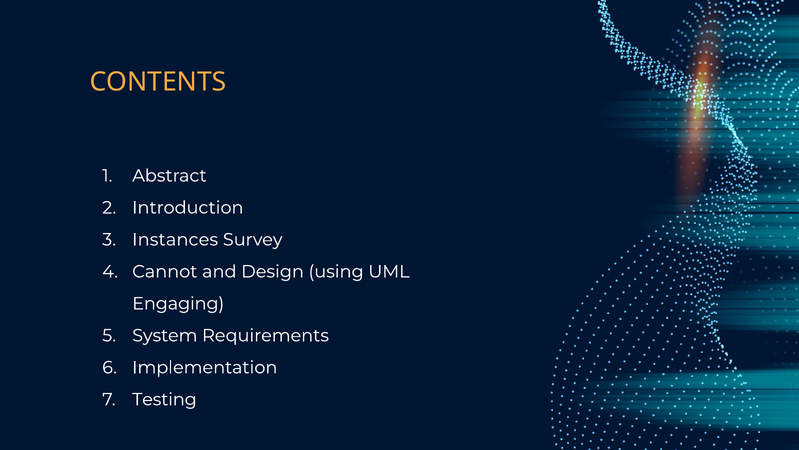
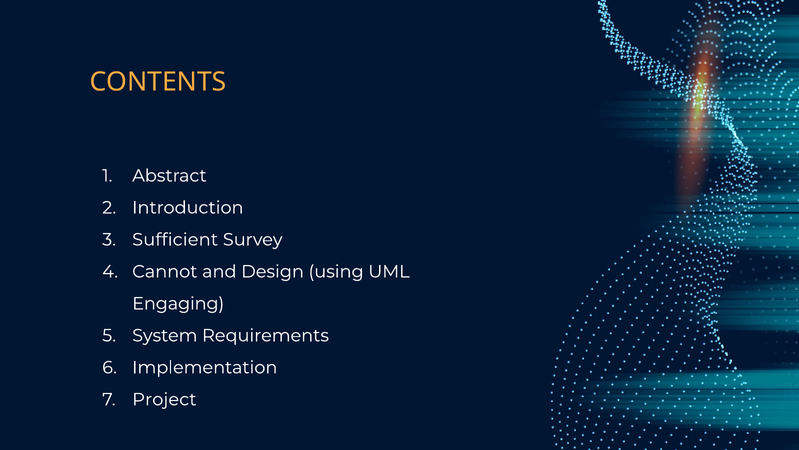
Instances: Instances -> Sufficient
Testing: Testing -> Project
